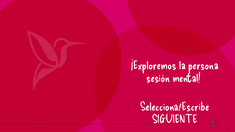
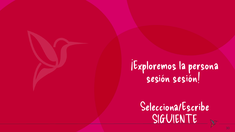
sesión mental: mental -> sesión
